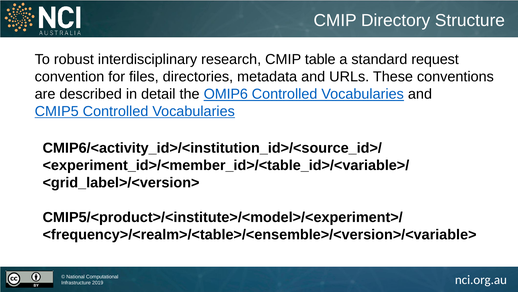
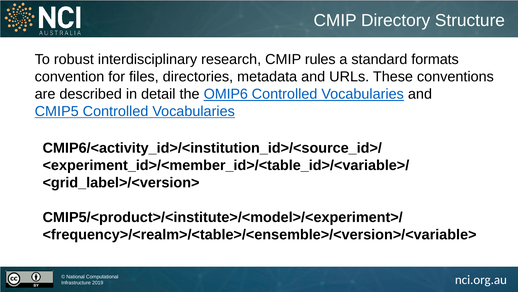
table: table -> rules
request: request -> formats
